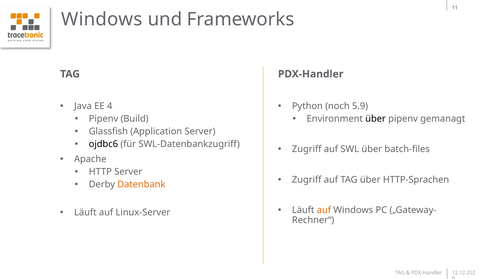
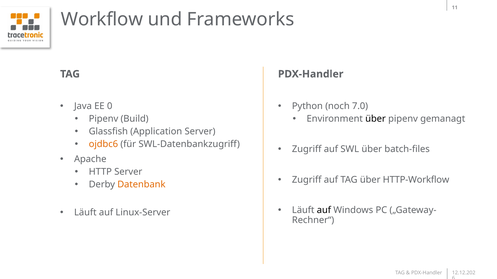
Windows at (102, 20): Windows -> Workflow
4: 4 -> 0
5.9: 5.9 -> 7.0
ojdbc6 colour: black -> orange
HTTP-Sprachen: HTTP-Sprachen -> HTTP-Workflow
auf at (324, 210) colour: orange -> black
